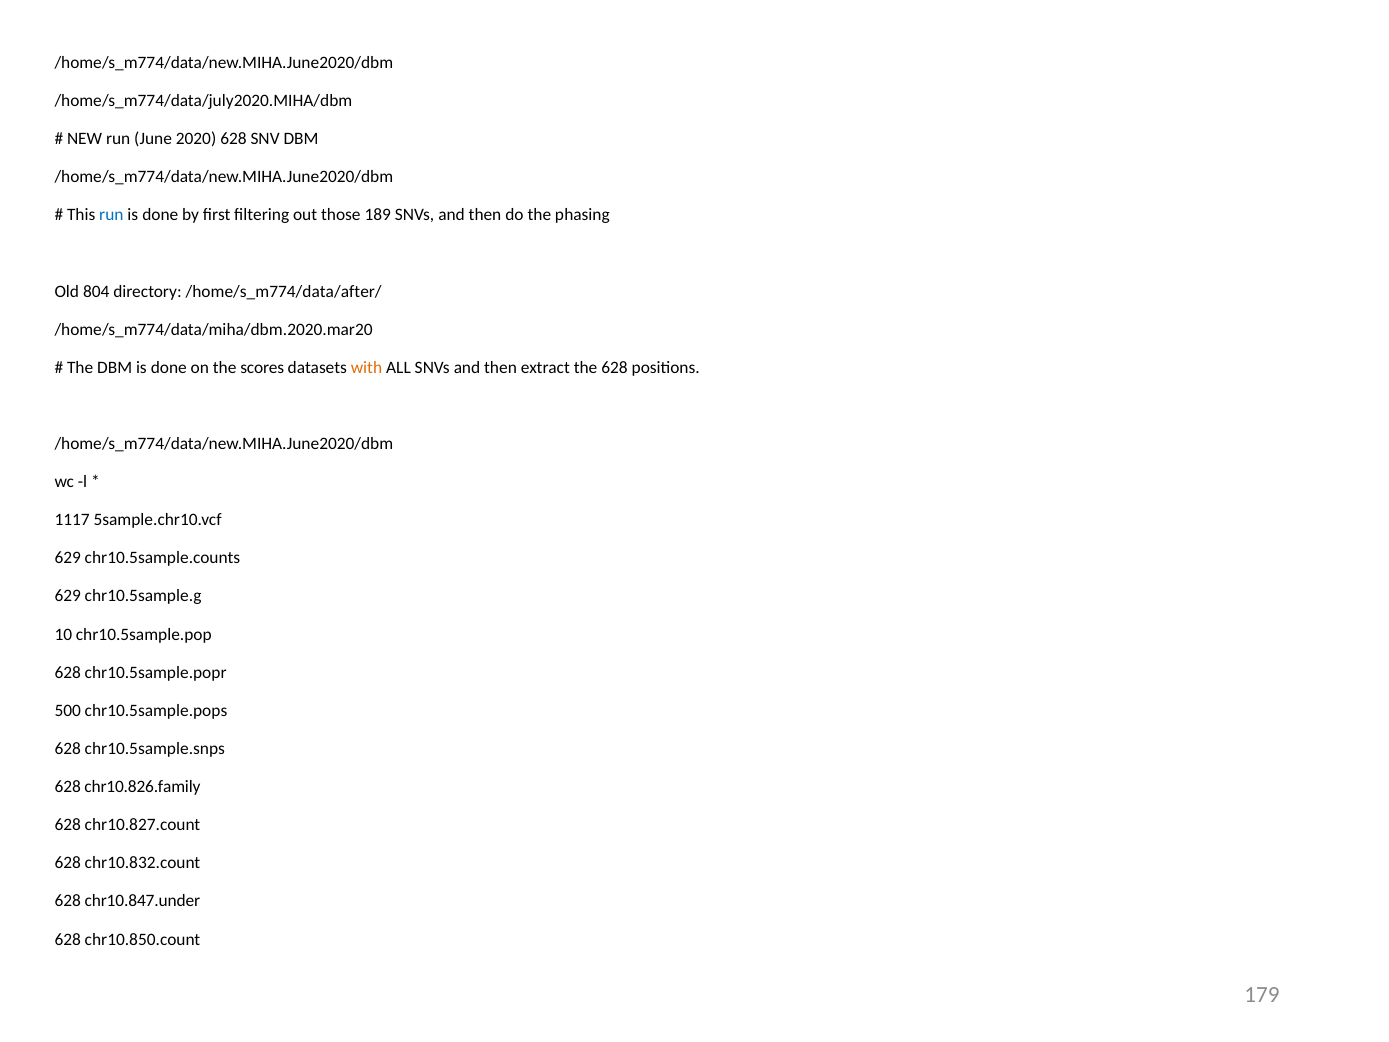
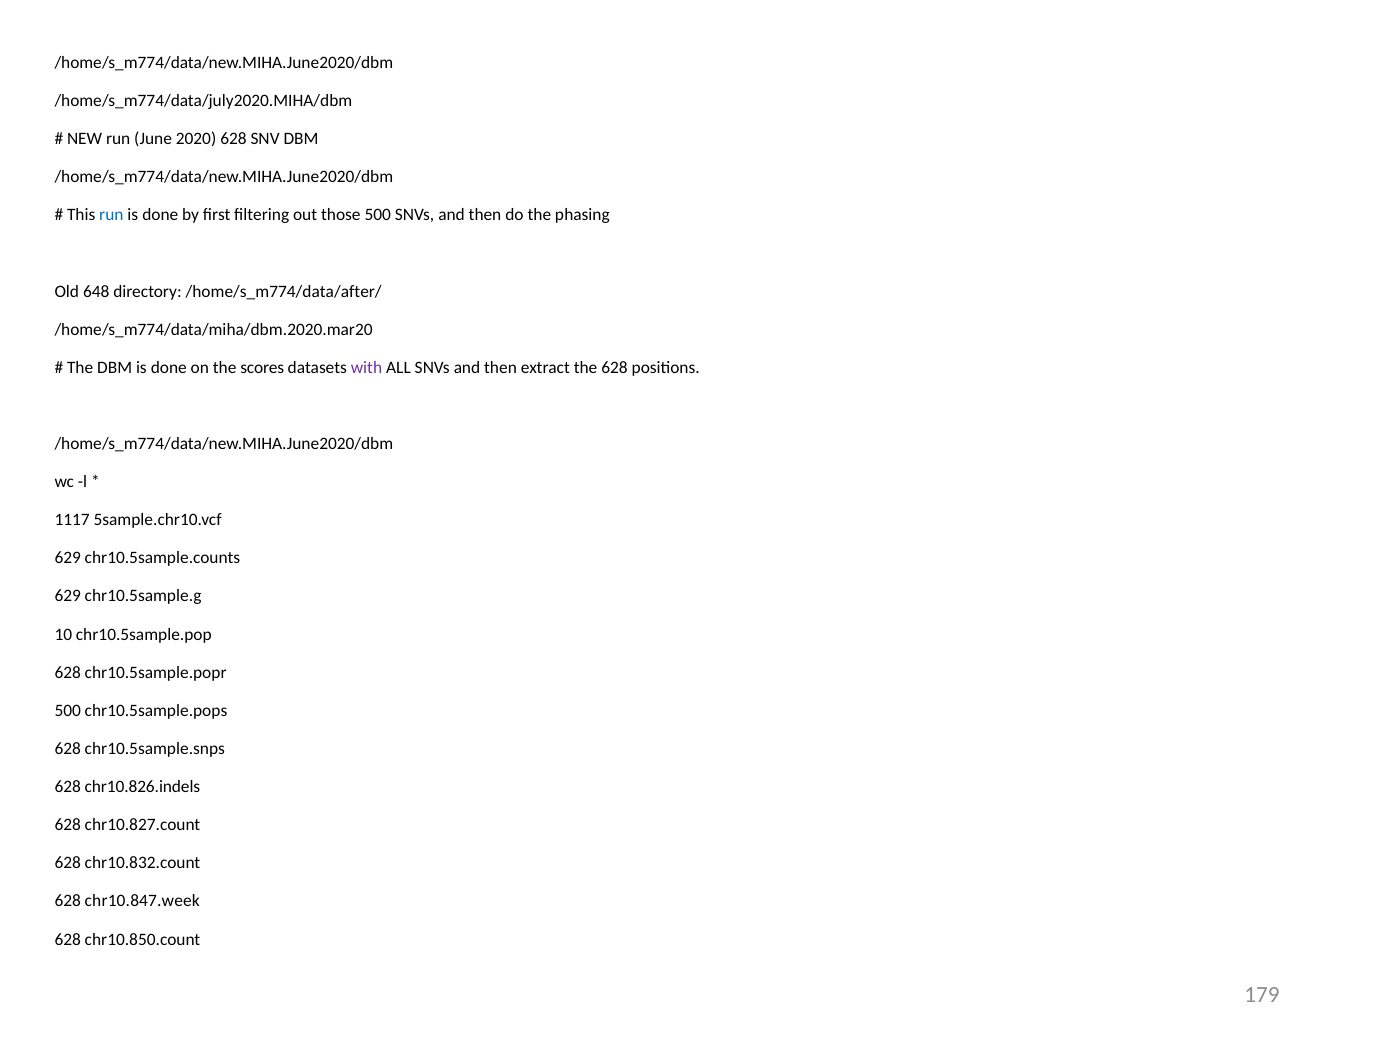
those 189: 189 -> 500
804: 804 -> 648
with colour: orange -> purple
chr10.826.family: chr10.826.family -> chr10.826.indels
chr10.847.under: chr10.847.under -> chr10.847.week
